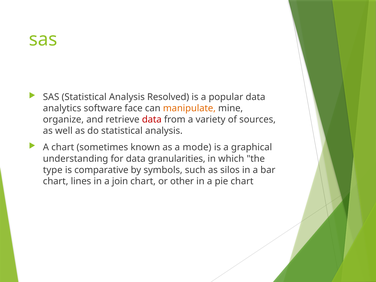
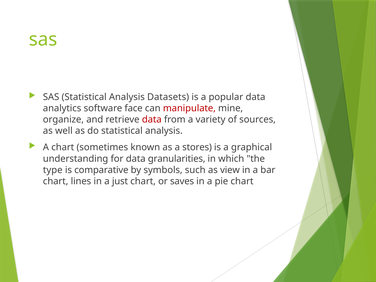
Resolved: Resolved -> Datasets
manipulate colour: orange -> red
mode: mode -> stores
silos: silos -> view
join: join -> just
other: other -> saves
